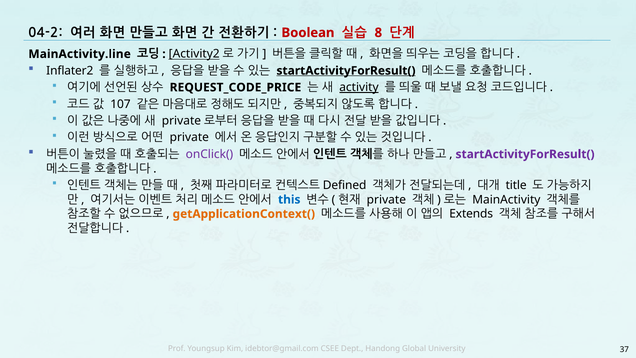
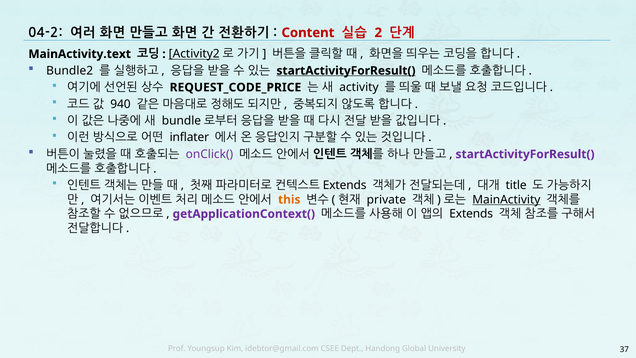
Boolean: Boolean -> Content
8: 8 -> 2
MainActivity.line: MainActivity.line -> MainActivity.text
Inflater2: Inflater2 -> Bundle2
activity underline: present -> none
107: 107 -> 940
private at (181, 121): private -> bundle
private at (189, 137): private -> inflater
Defined at (345, 185): Defined -> Extends
this colour: blue -> orange
MainActivity underline: none -> present
getApplicationContext( colour: orange -> purple
